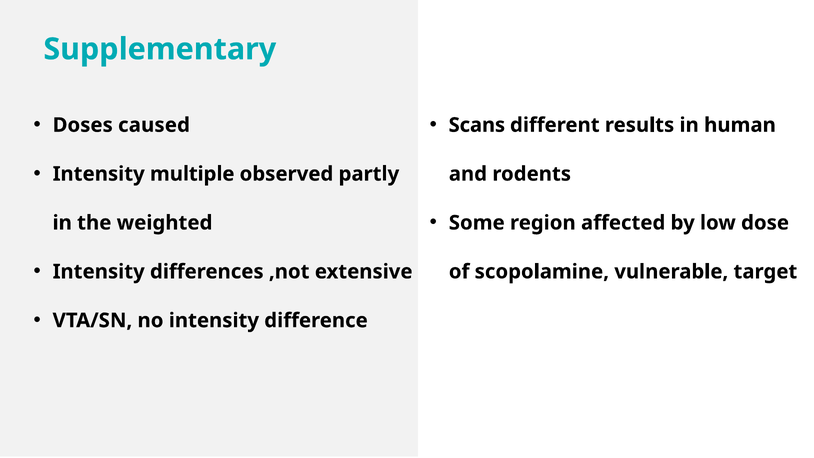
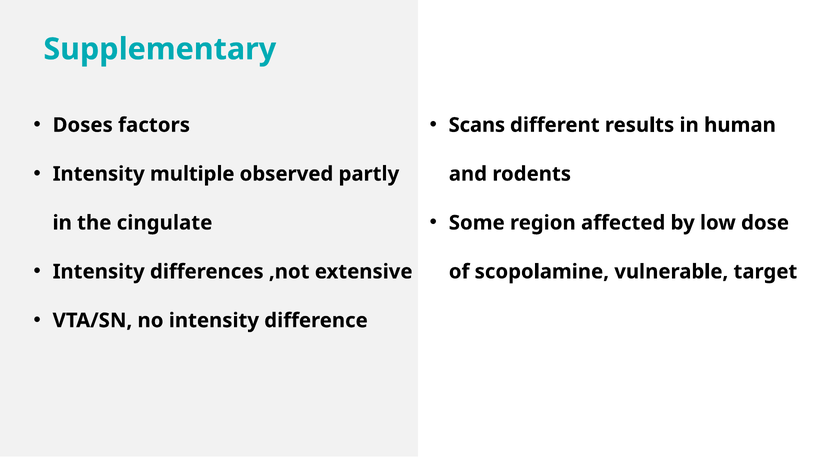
caused: caused -> factors
weighted: weighted -> cingulate
